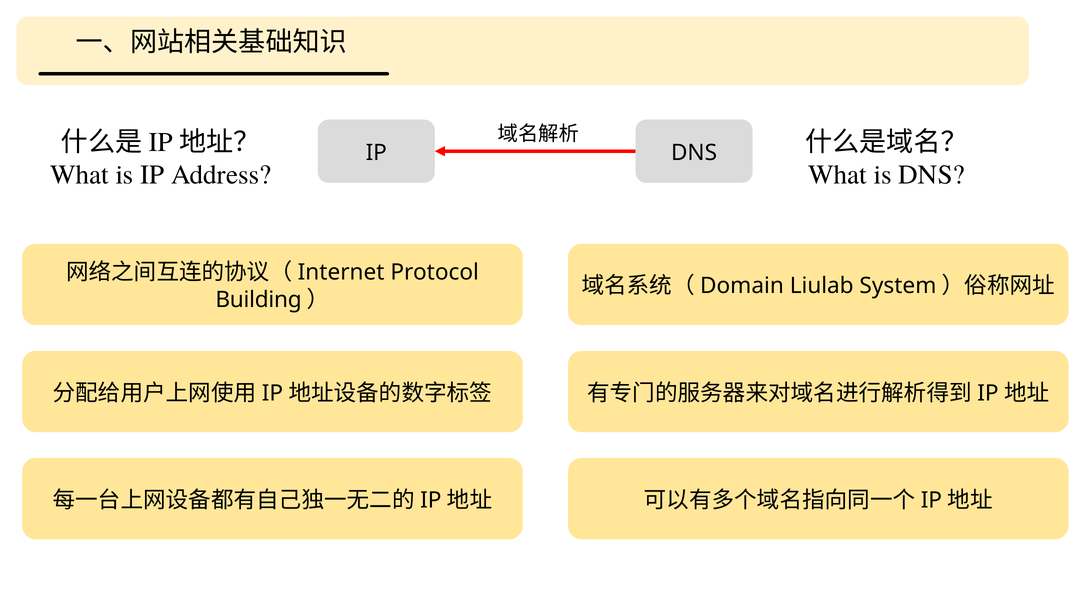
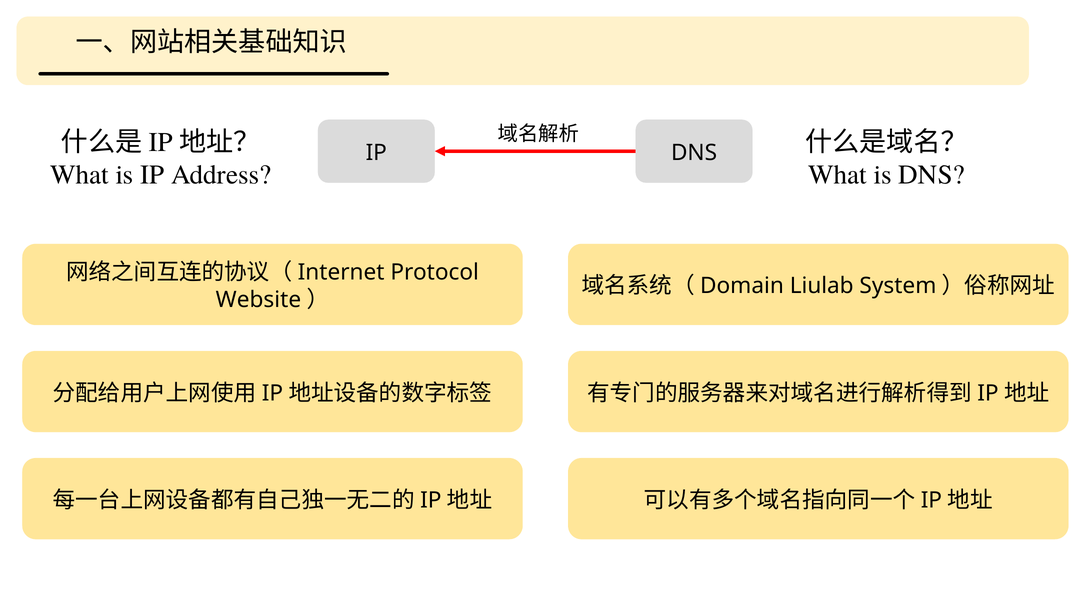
Building: Building -> Website
